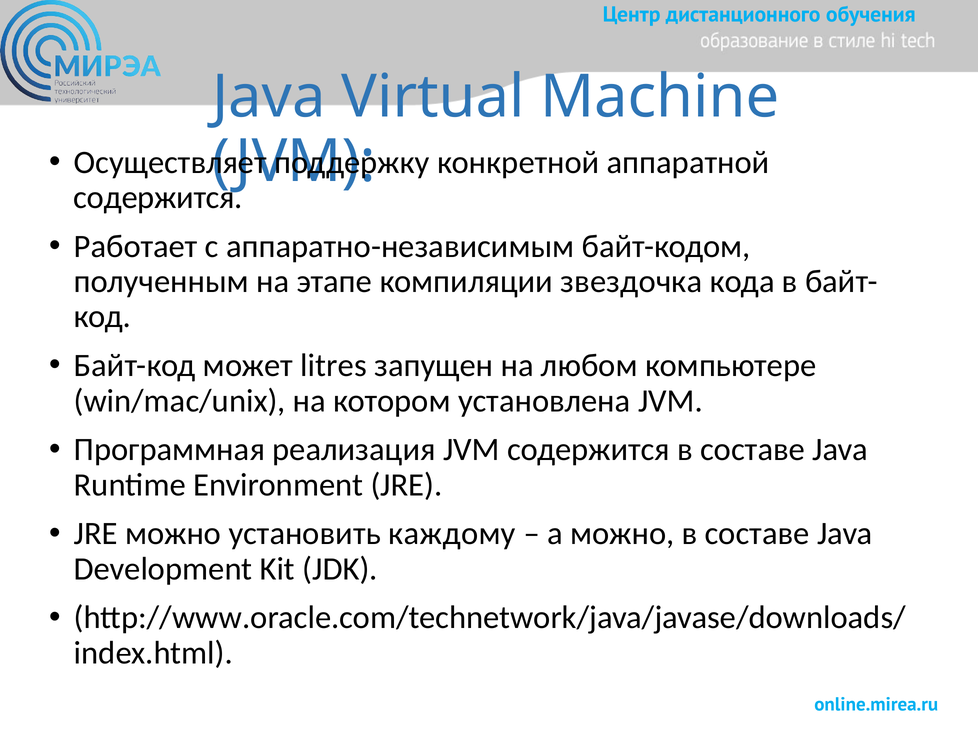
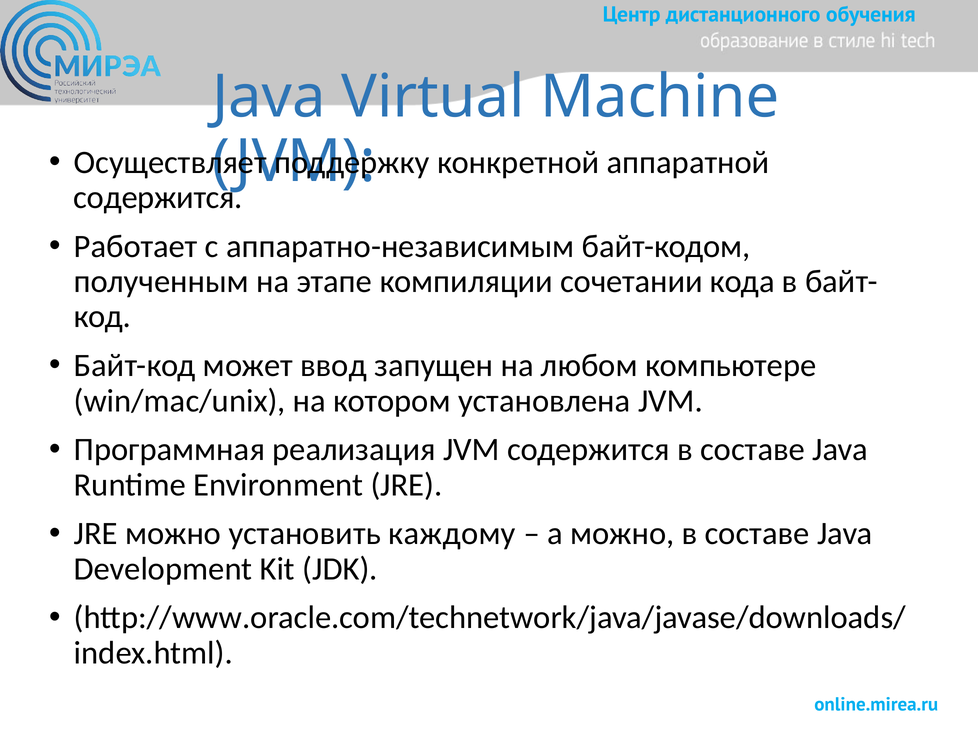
звездочка: звездочка -> сочетании
litres: litres -> ввод
